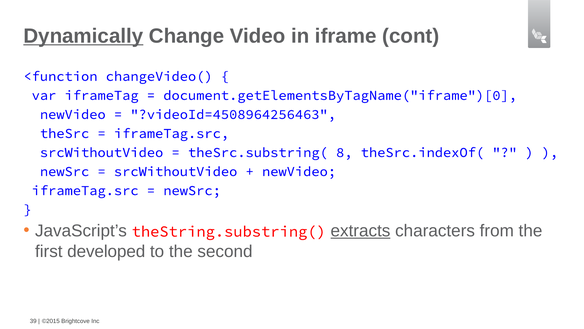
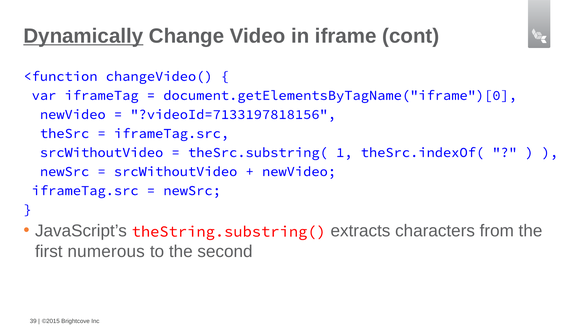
?videoId=4508964256463: ?videoId=4508964256463 -> ?videoId=7133197818156
8: 8 -> 1
extracts underline: present -> none
developed: developed -> numerous
